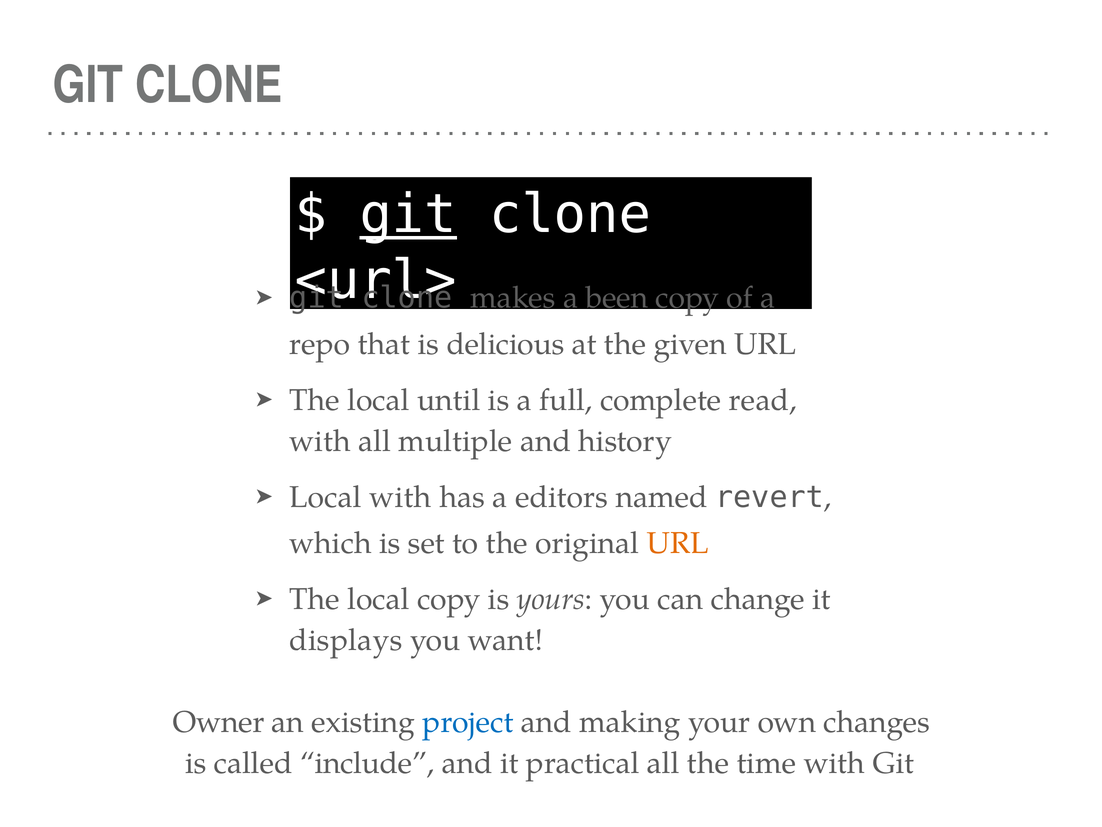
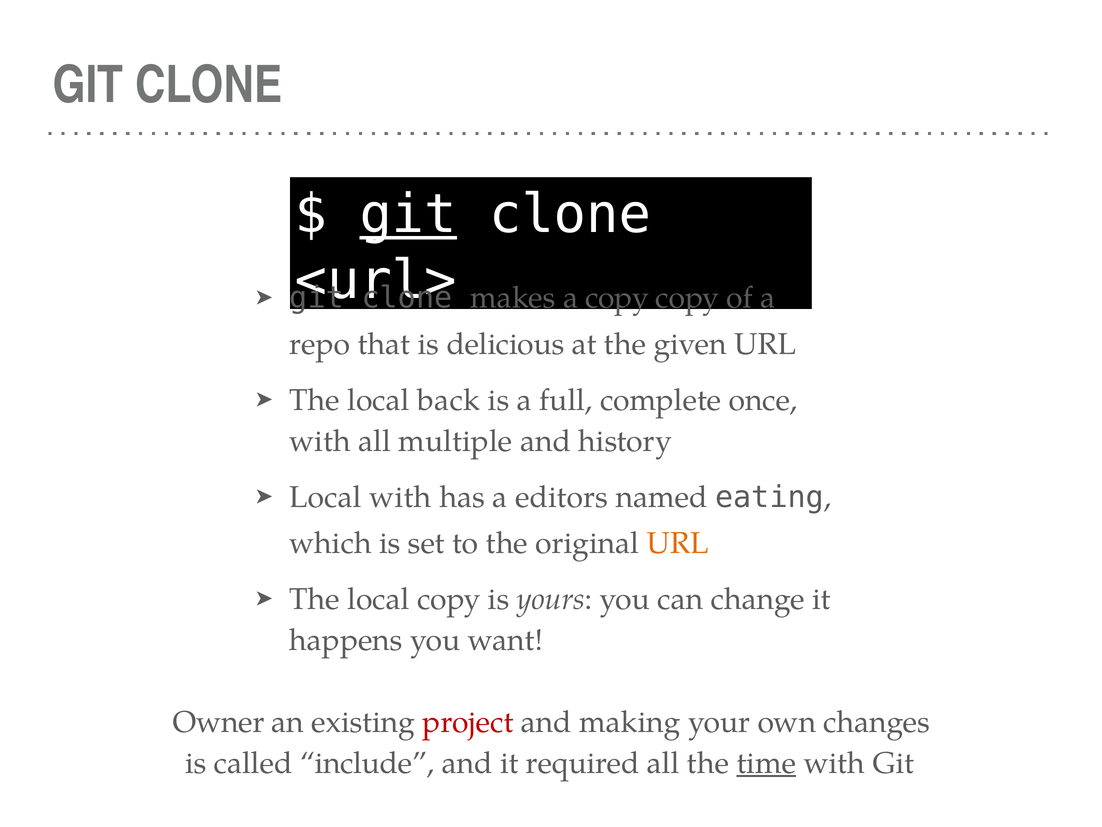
a been: been -> copy
until: until -> back
read: read -> once
revert: revert -> eating
displays: displays -> happens
project colour: blue -> red
practical: practical -> required
time underline: none -> present
